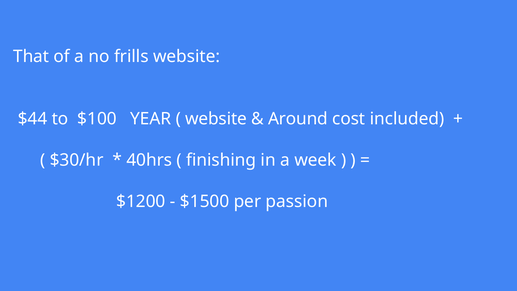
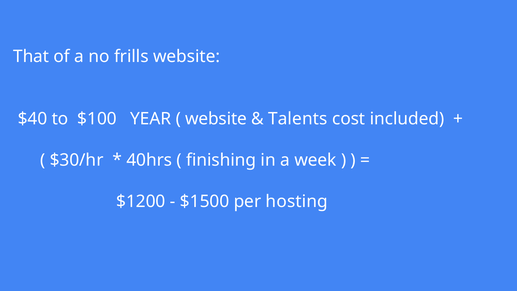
$44: $44 -> $40
Around: Around -> Talents
passion: passion -> hosting
